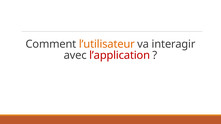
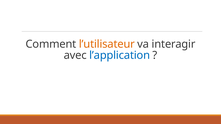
l’application colour: red -> blue
